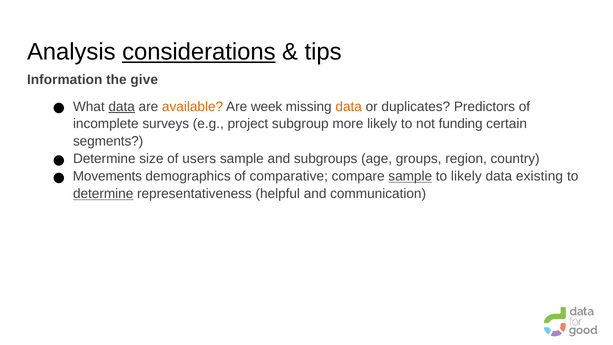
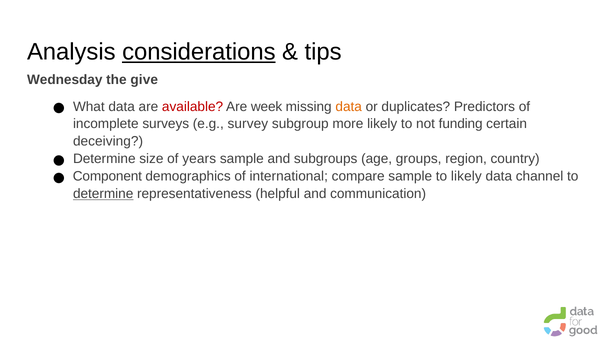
Information: Information -> Wednesday
data at (122, 106) underline: present -> none
available colour: orange -> red
project: project -> survey
segments: segments -> deceiving
users: users -> years
Movements: Movements -> Component
comparative: comparative -> international
sample at (410, 176) underline: present -> none
existing: existing -> channel
